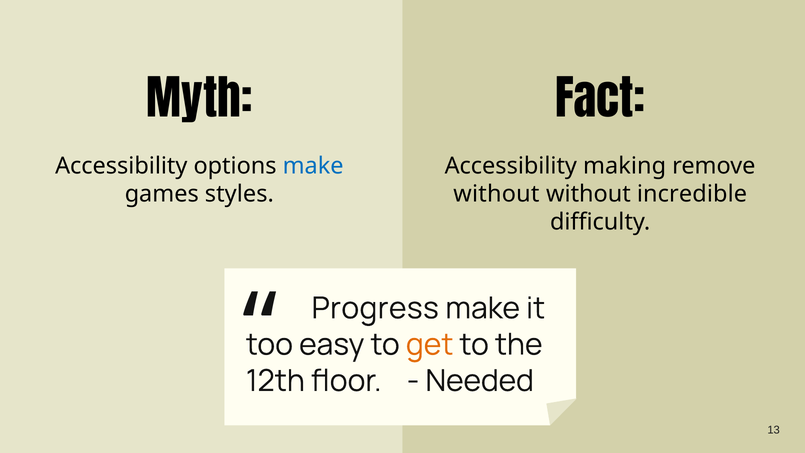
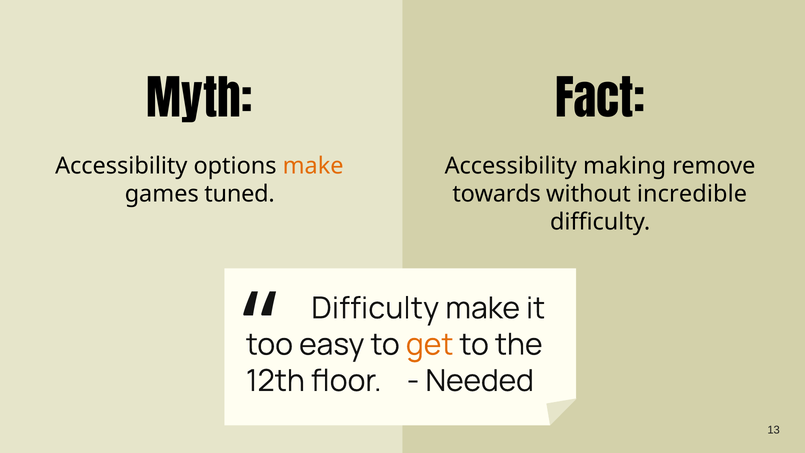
make at (313, 166) colour: blue -> orange
styles: styles -> tuned
without at (496, 194): without -> towards
Progress at (375, 308): Progress -> Difficulty
